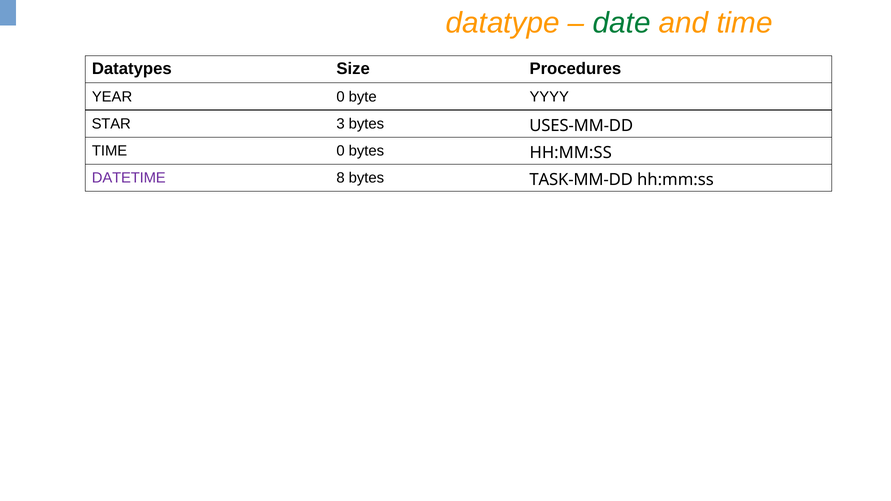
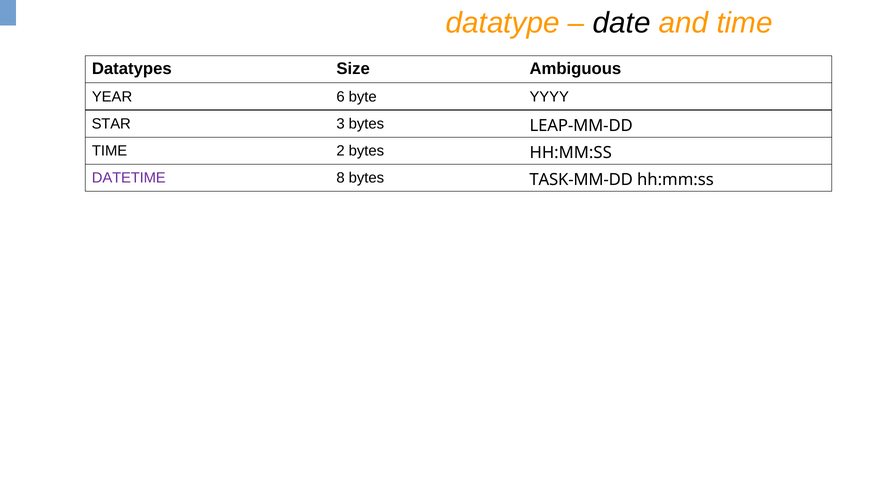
date colour: green -> black
Procedures: Procedures -> Ambiguous
YEAR 0: 0 -> 6
USES-MM-DD: USES-MM-DD -> LEAP-MM-DD
TIME 0: 0 -> 2
